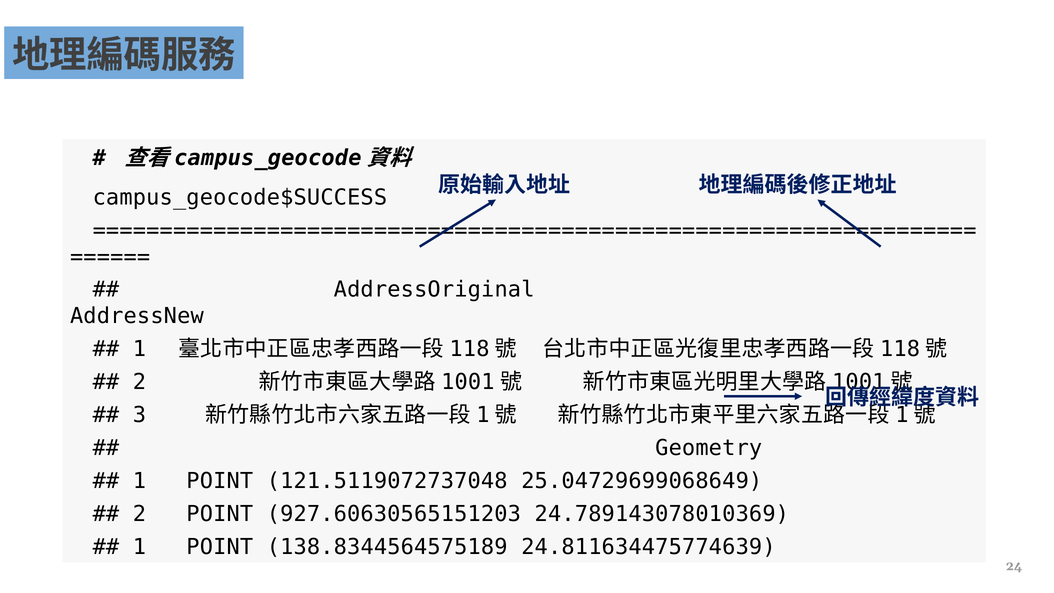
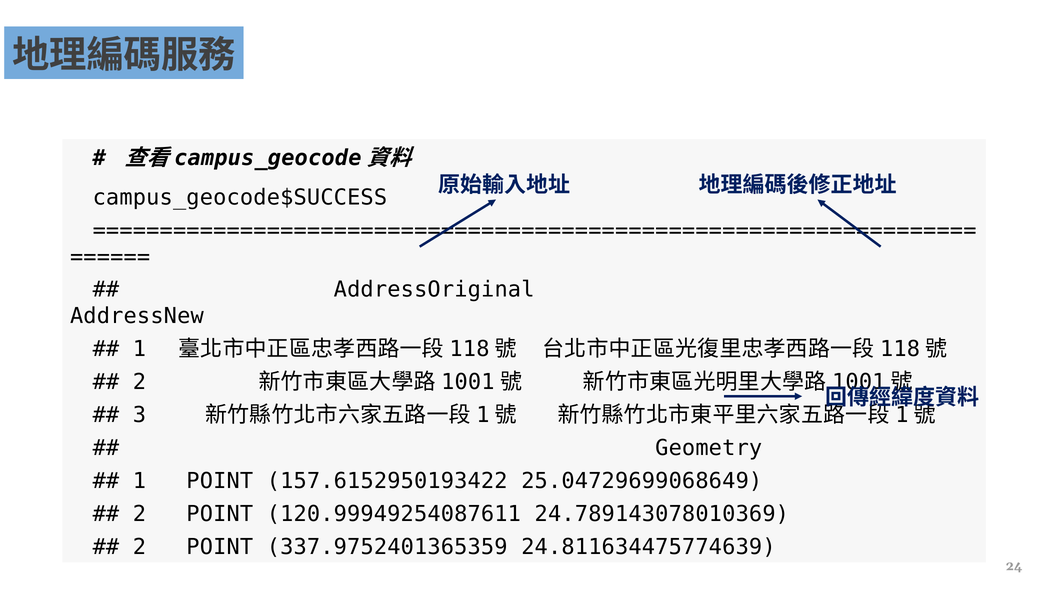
121.5119072737048: 121.5119072737048 -> 157.6152950193422
927.60630565151203: 927.60630565151203 -> 120.99949254087611
1 at (139, 547): 1 -> 2
138.8344564575189: 138.8344564575189 -> 337.9752401365359
